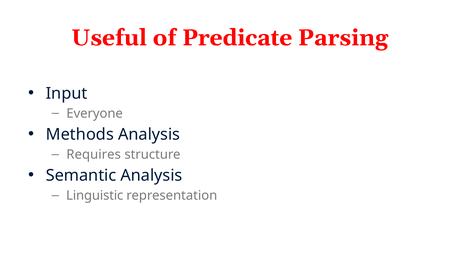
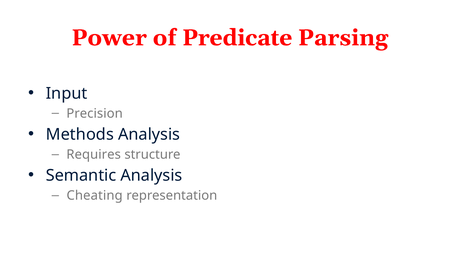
Useful: Useful -> Power
Everyone: Everyone -> Precision
Linguistic: Linguistic -> Cheating
